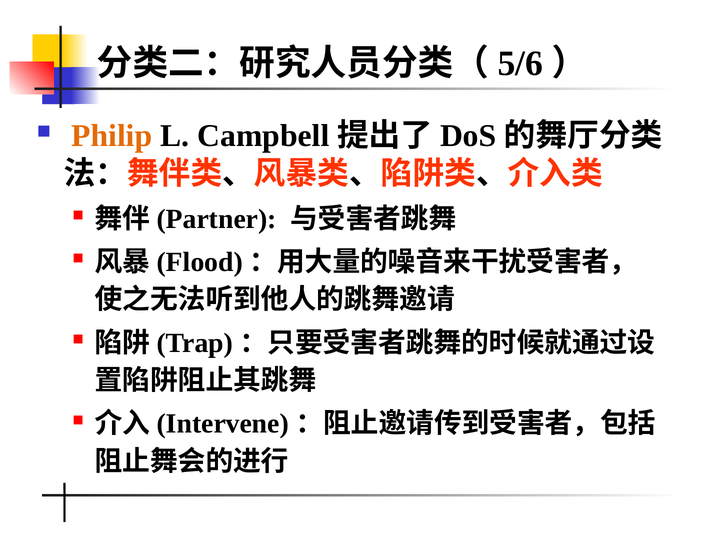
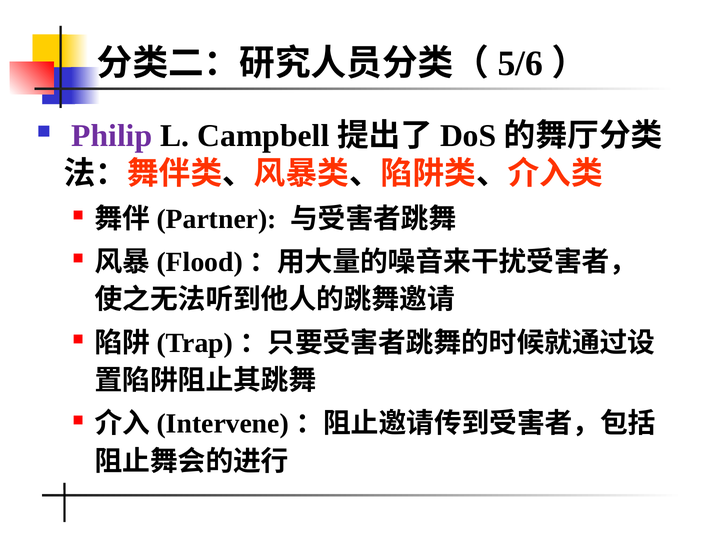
Philip colour: orange -> purple
